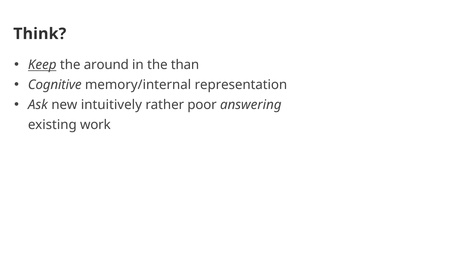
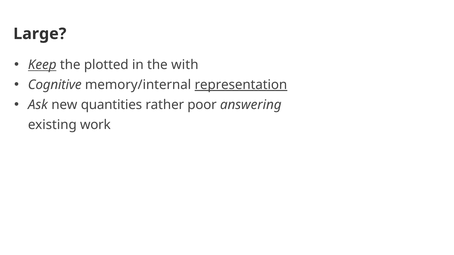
Think: Think -> Large
around: around -> plotted
than: than -> with
representation underline: none -> present
intuitively: intuitively -> quantities
